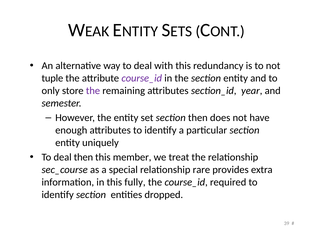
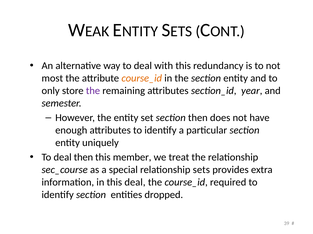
tuple: tuple -> most
course_id at (142, 78) colour: purple -> orange
rare: rare -> sets
this fully: fully -> deal
